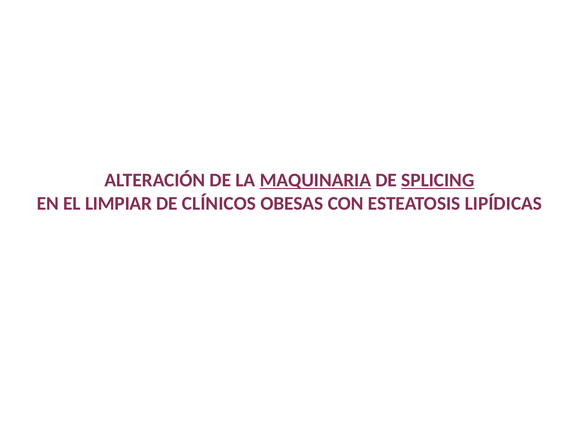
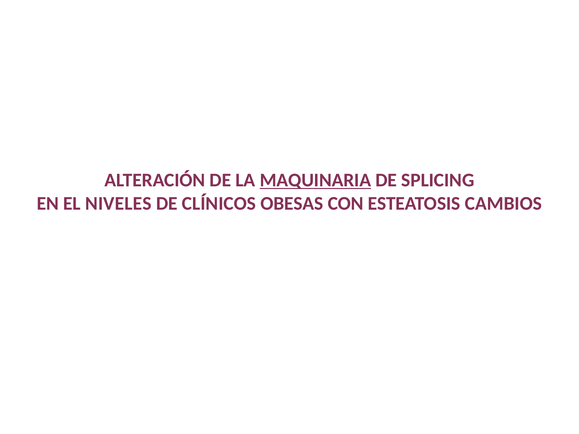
SPLICING underline: present -> none
LIMPIAR: LIMPIAR -> NIVELES
LIPÍDICAS: LIPÍDICAS -> CAMBIOS
